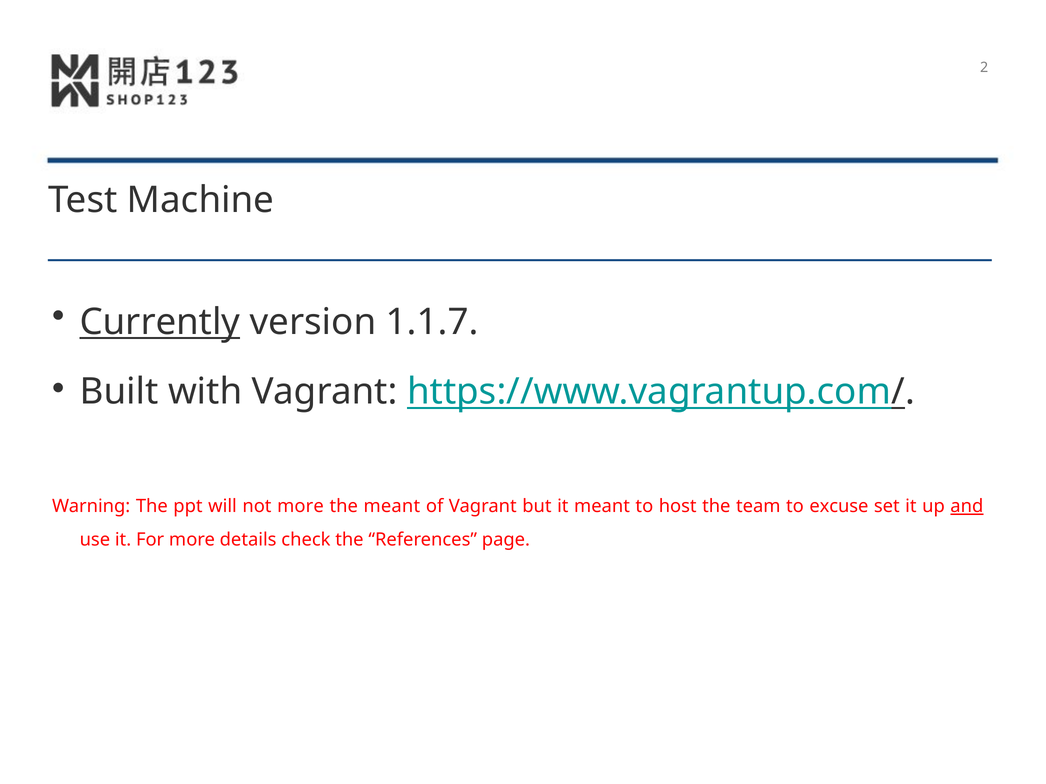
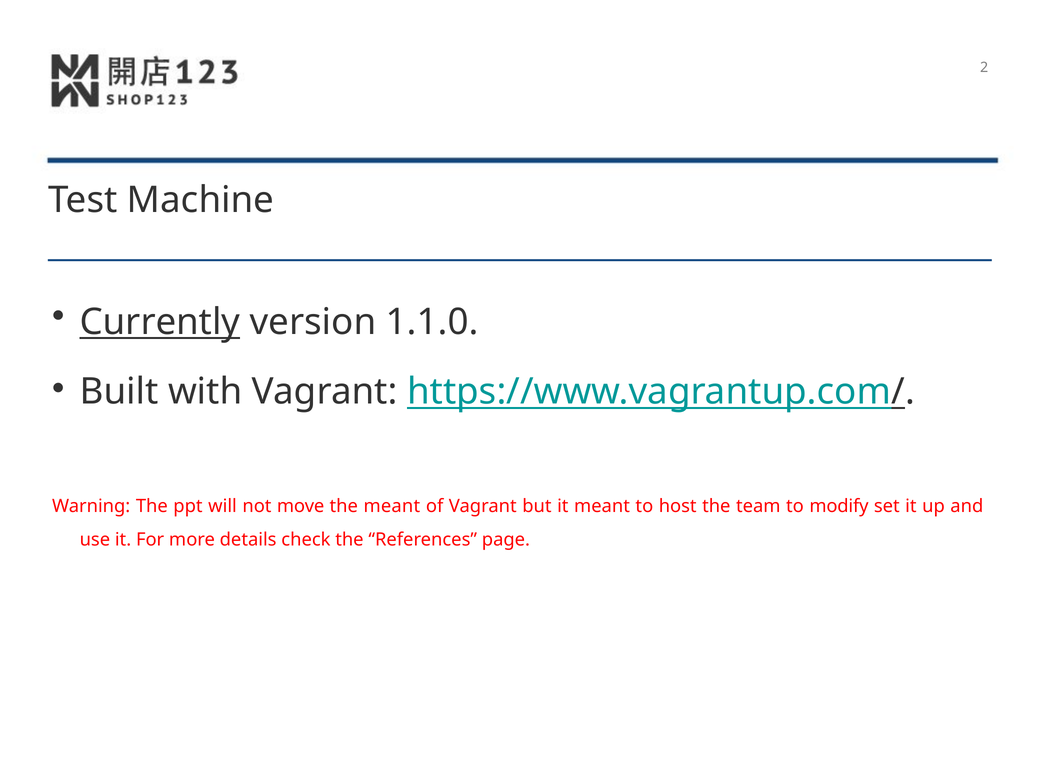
1.1.7: 1.1.7 -> 1.1.0
not more: more -> move
excuse: excuse -> modify
and underline: present -> none
